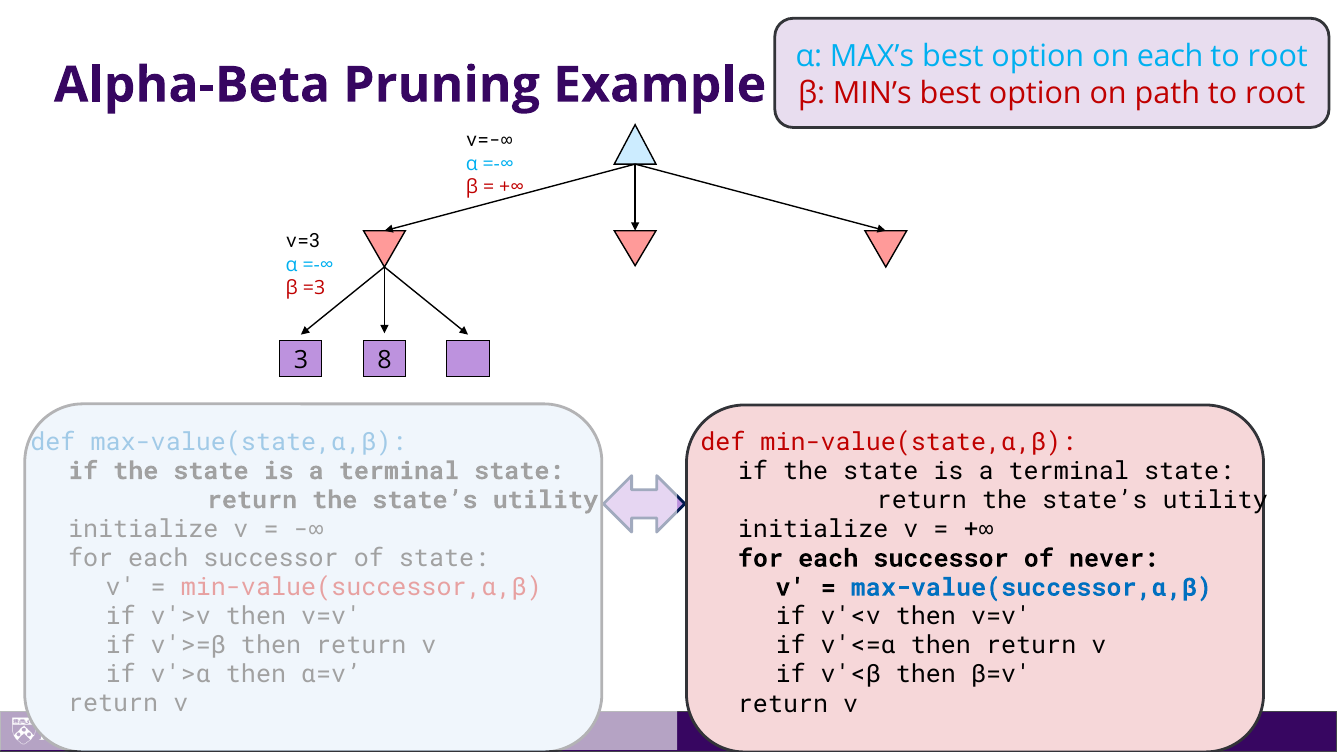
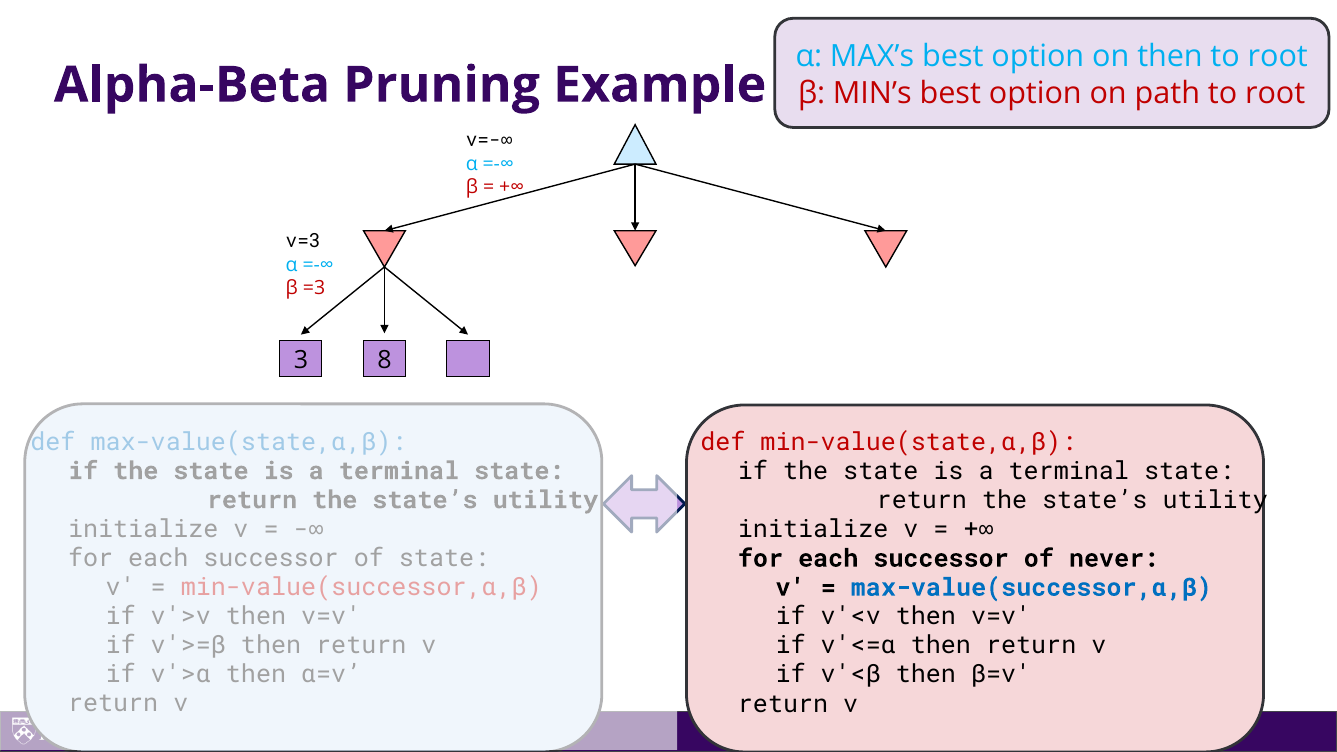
on each: each -> then
